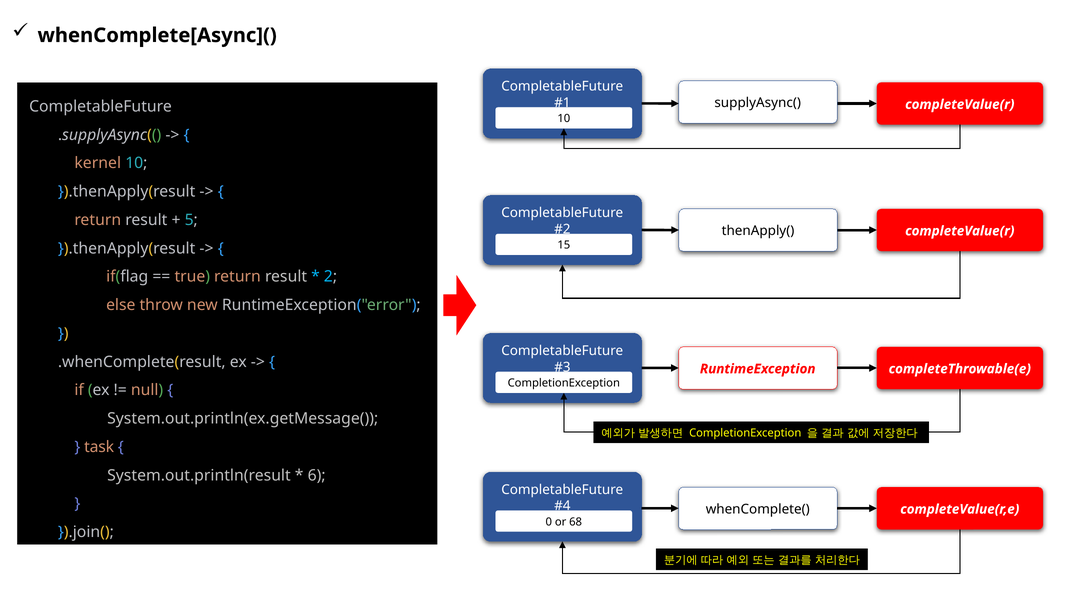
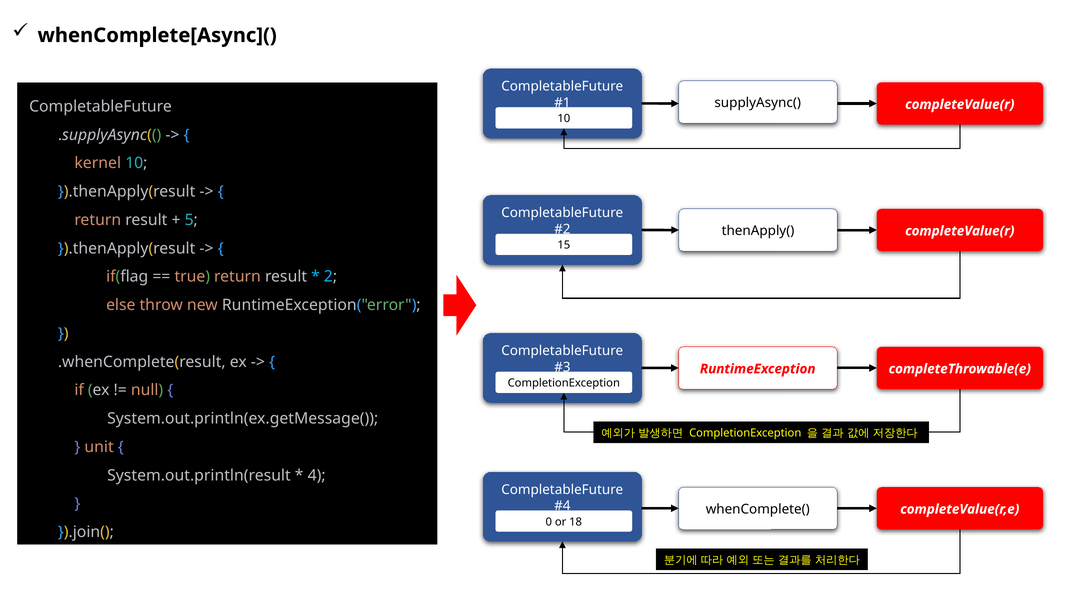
task: task -> unit
6: 6 -> 4
68: 68 -> 18
